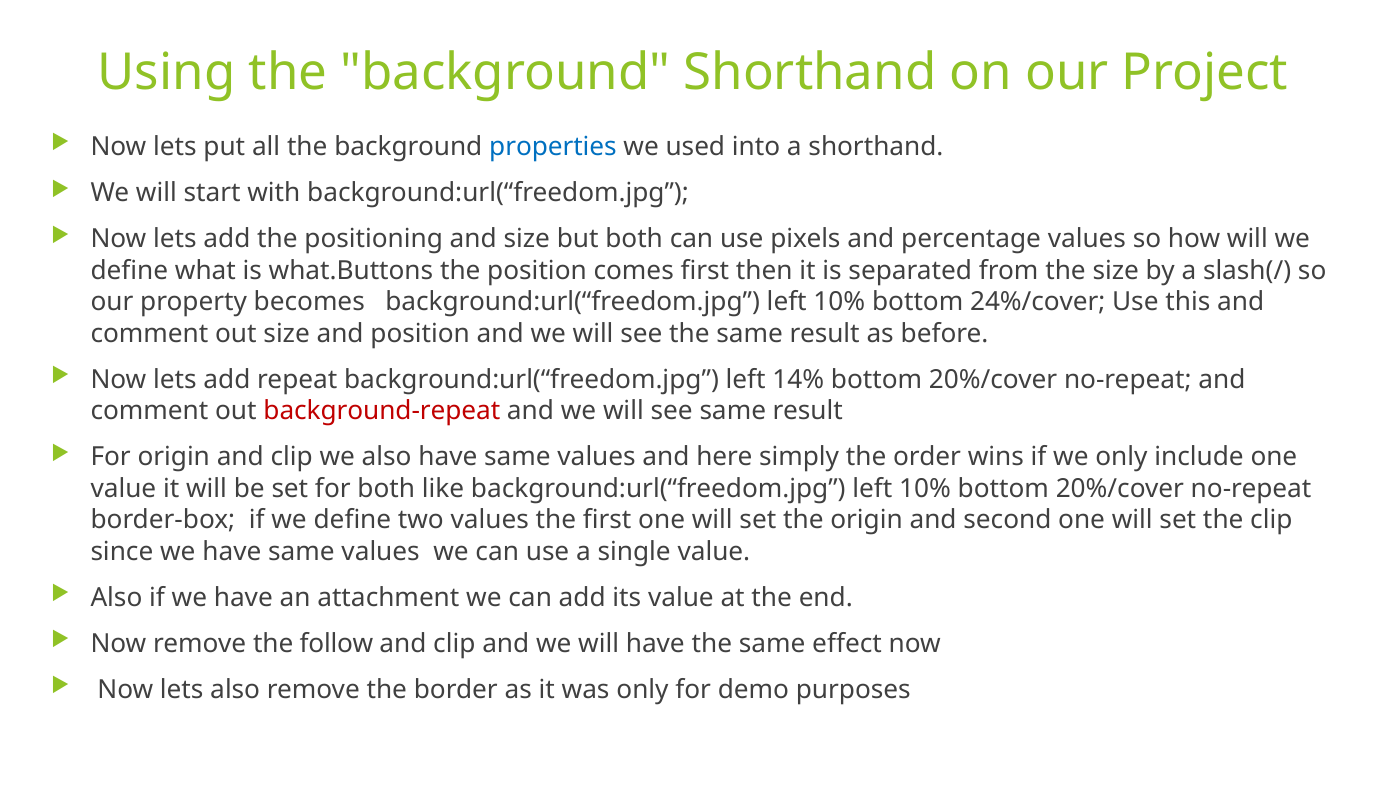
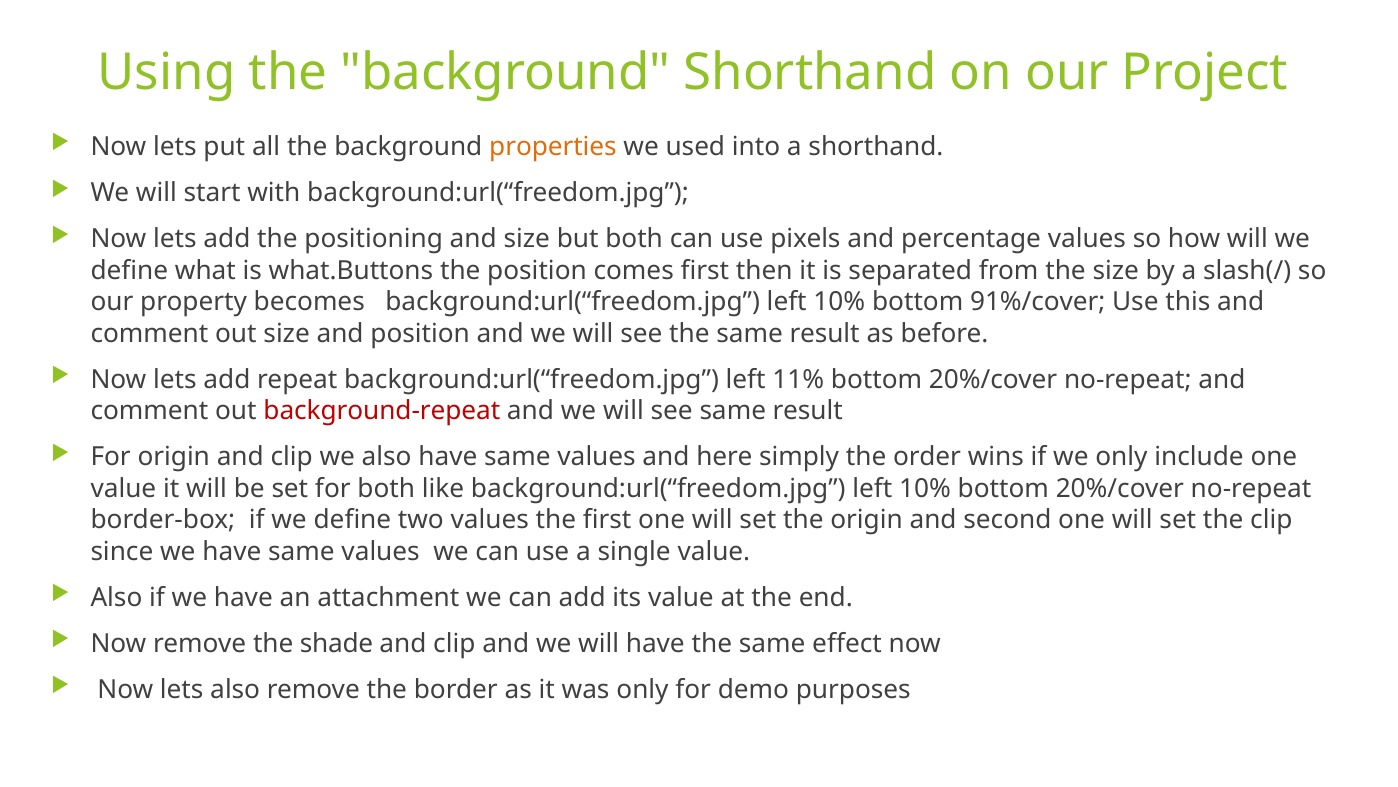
properties colour: blue -> orange
24%/cover: 24%/cover -> 91%/cover
14%: 14% -> 11%
follow: follow -> shade
